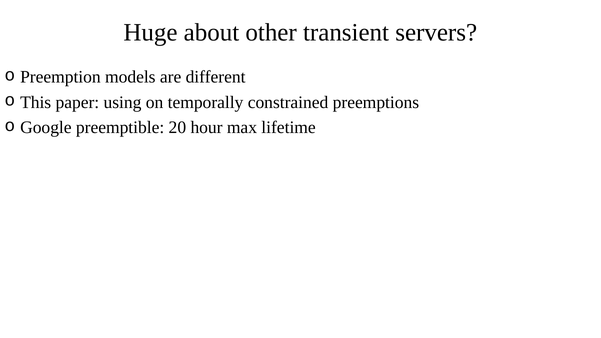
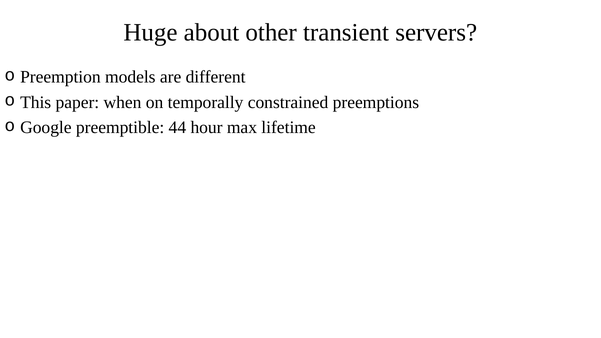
using: using -> when
20: 20 -> 44
